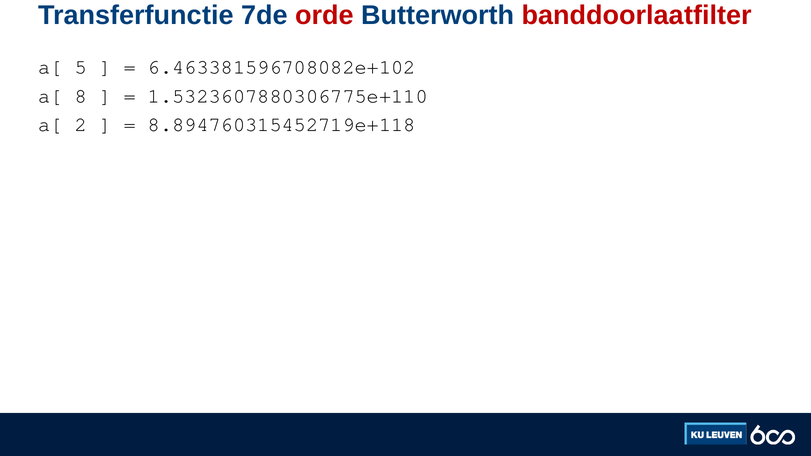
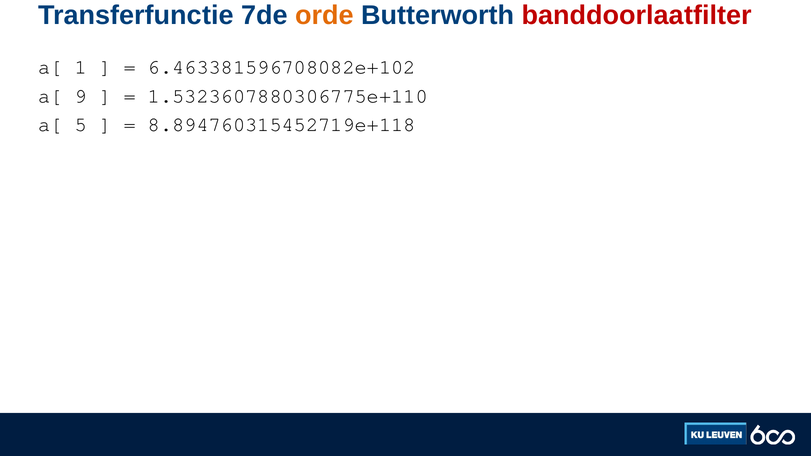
orde colour: red -> orange
5: 5 -> 1
8: 8 -> 9
2: 2 -> 5
